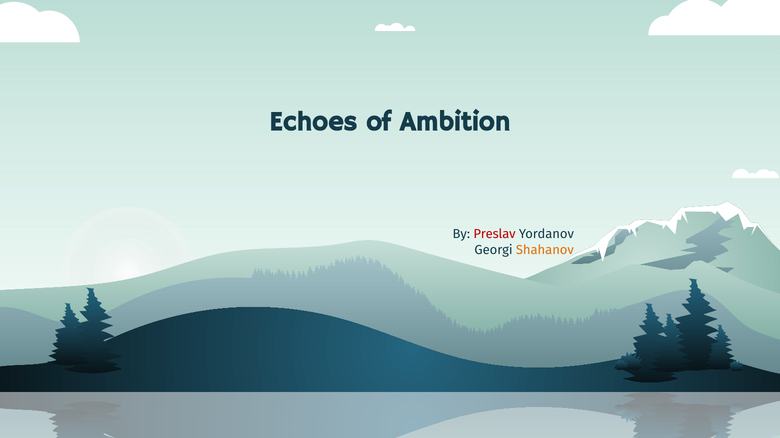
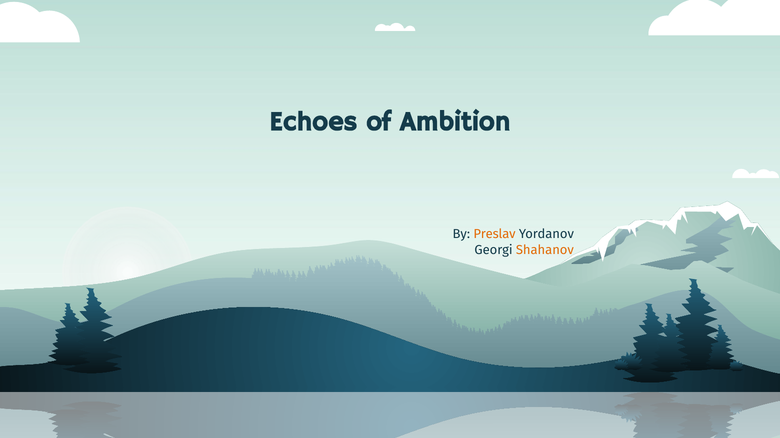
Preslav colour: red -> orange
